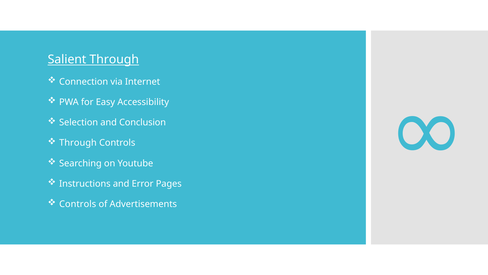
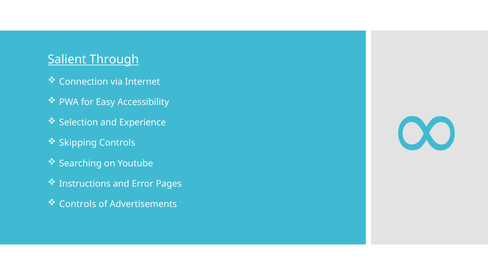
Conclusion: Conclusion -> Experience
Through at (78, 143): Through -> Skipping
